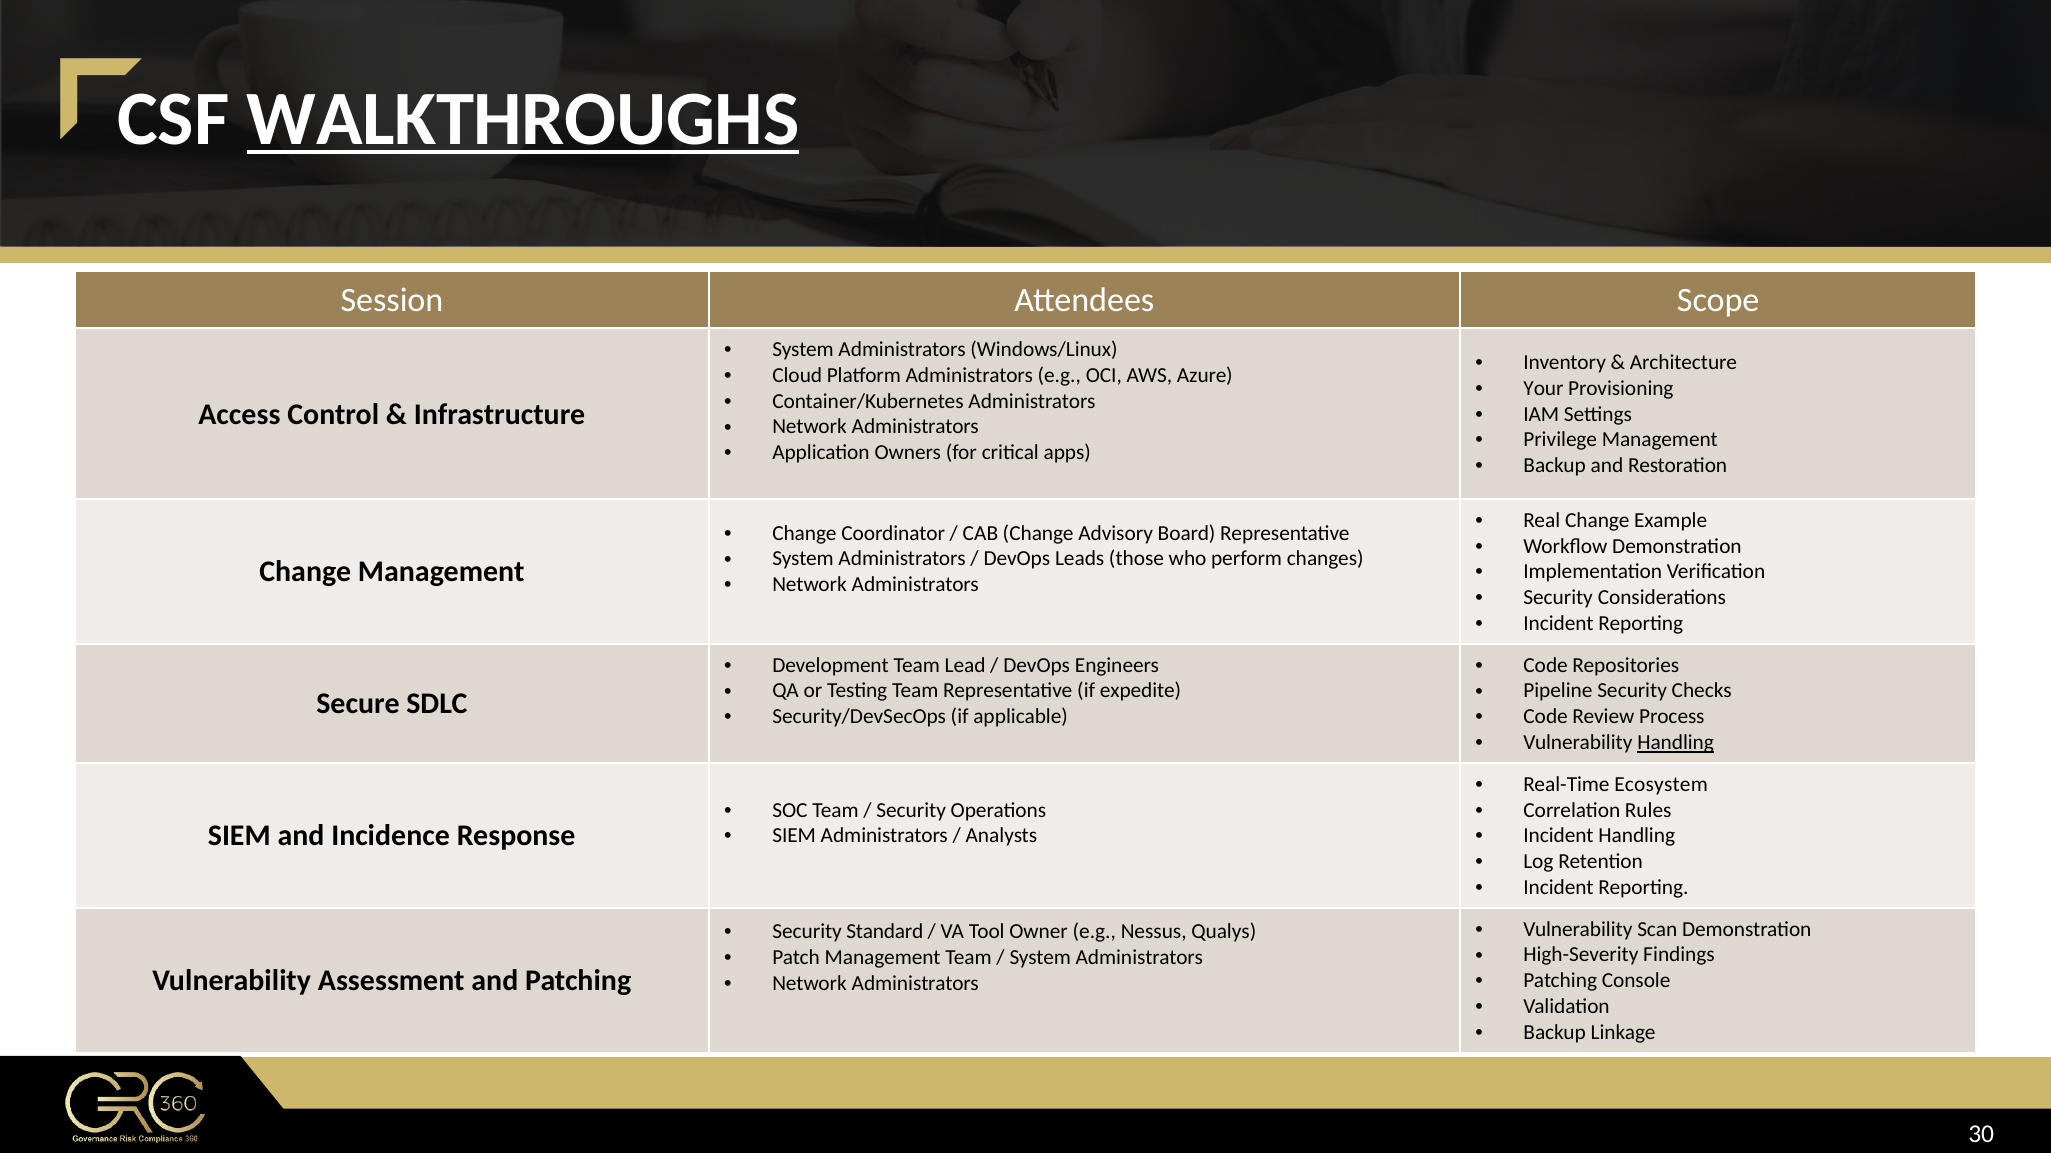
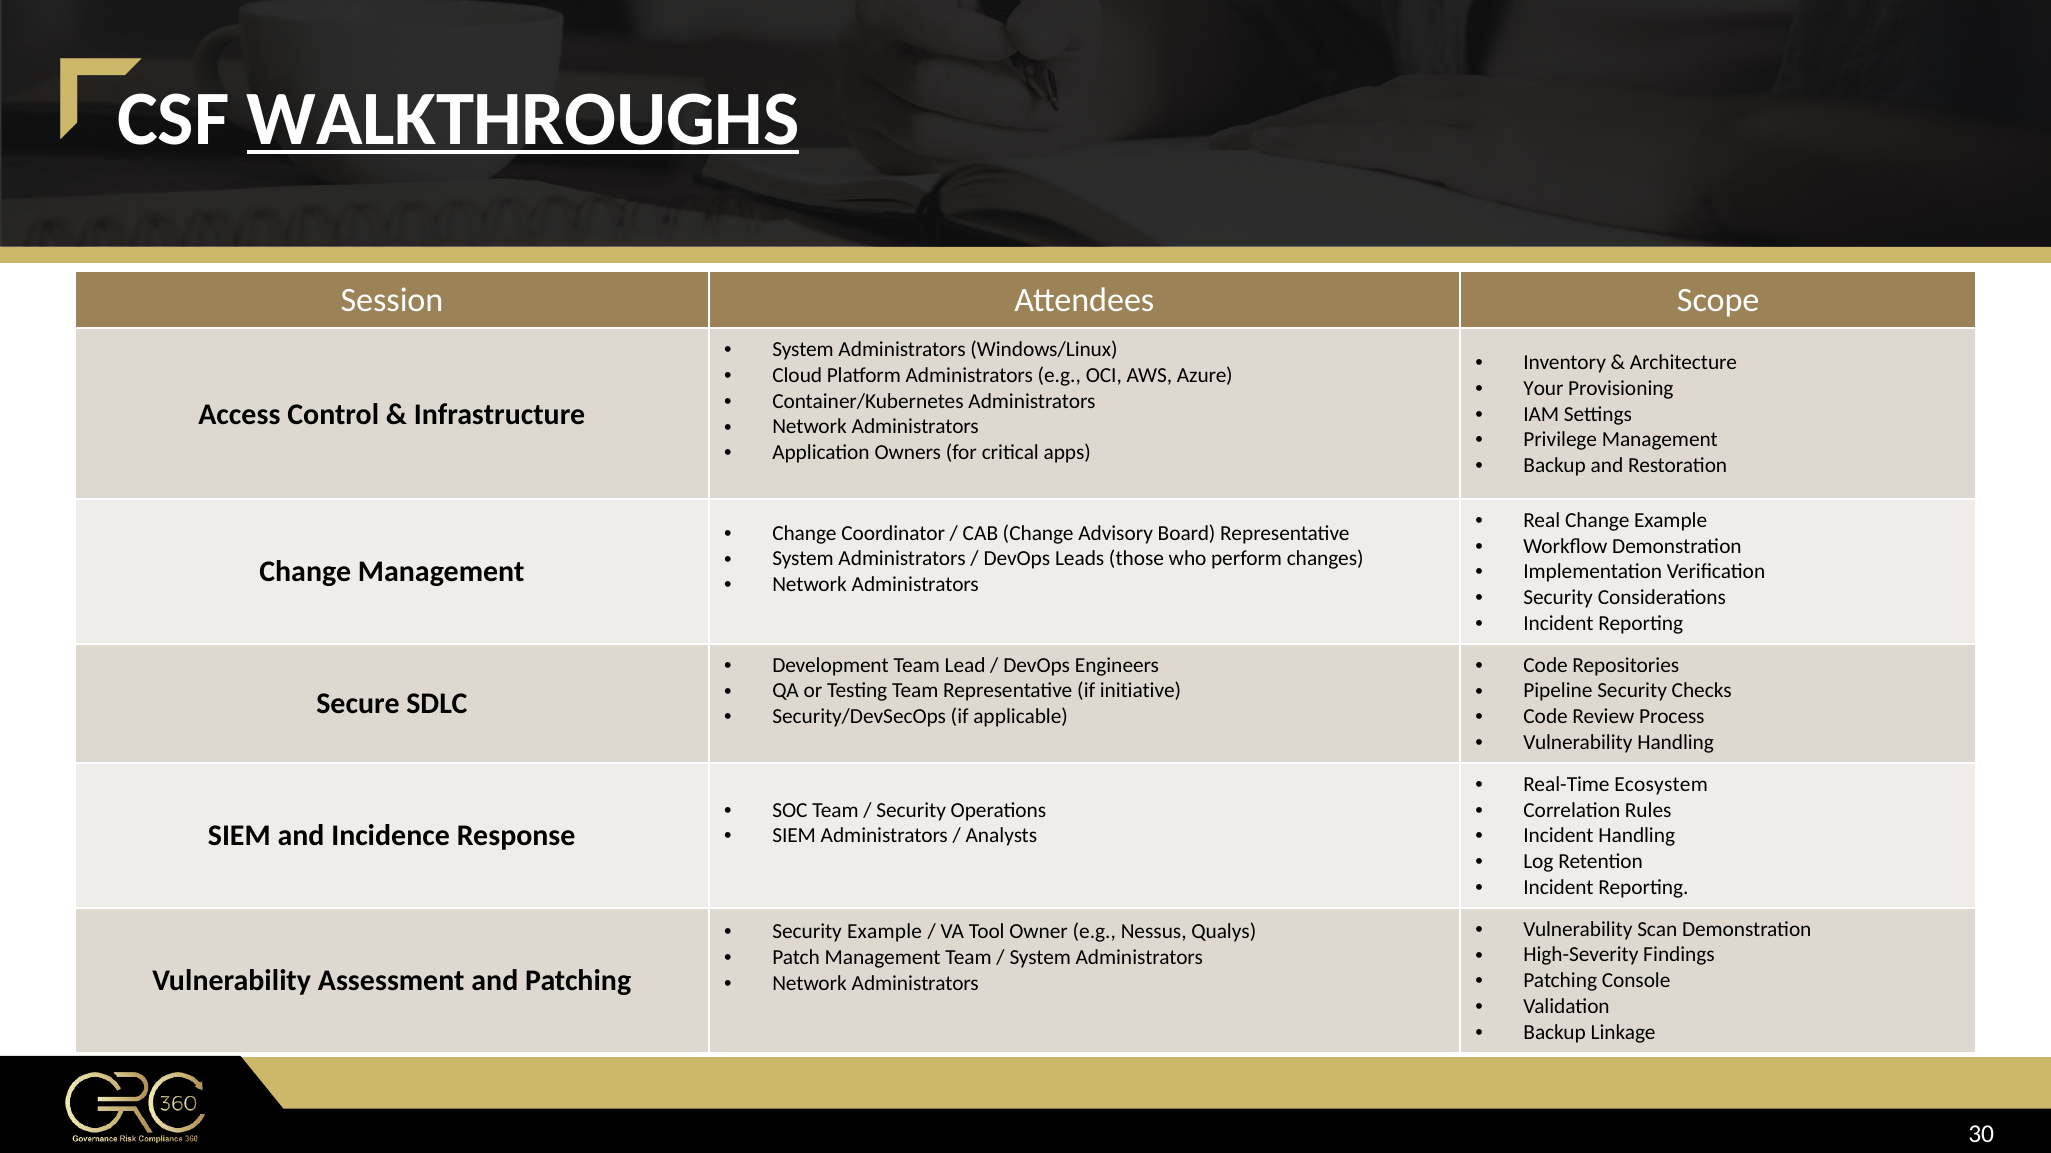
expedite: expedite -> initiative
Handling at (1676, 743) underline: present -> none
Security Standard: Standard -> Example
